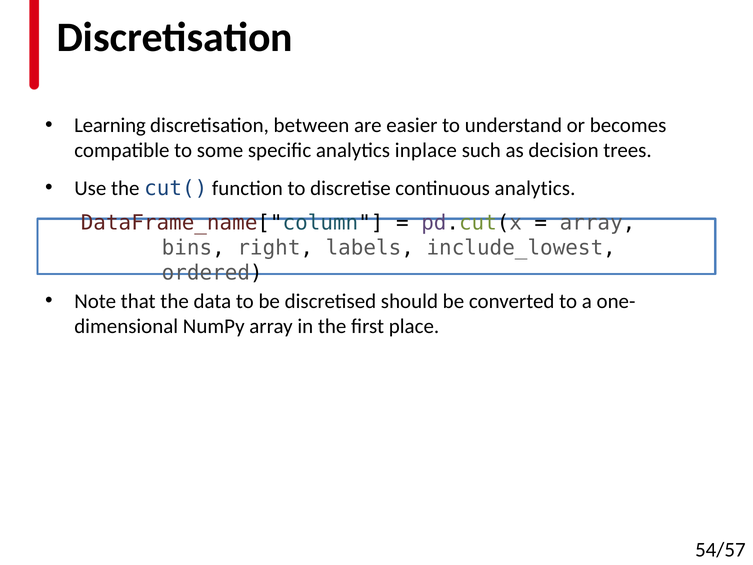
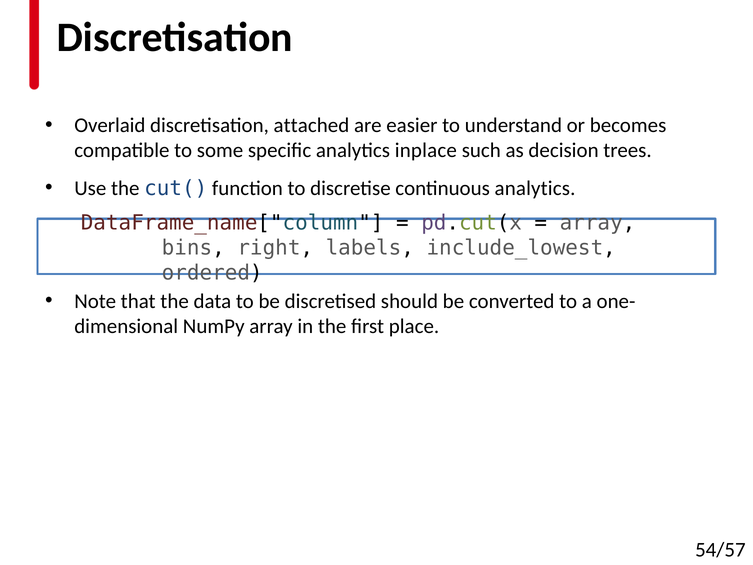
Learning: Learning -> Overlaid
between: between -> attached
